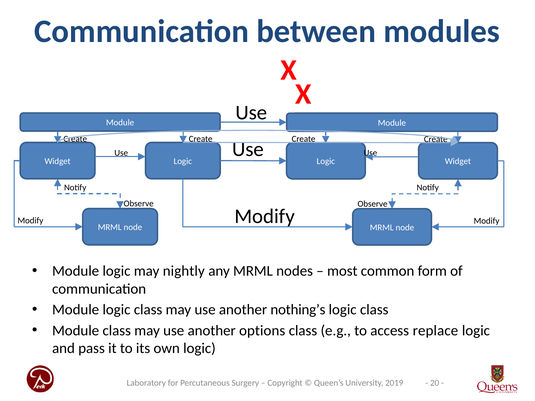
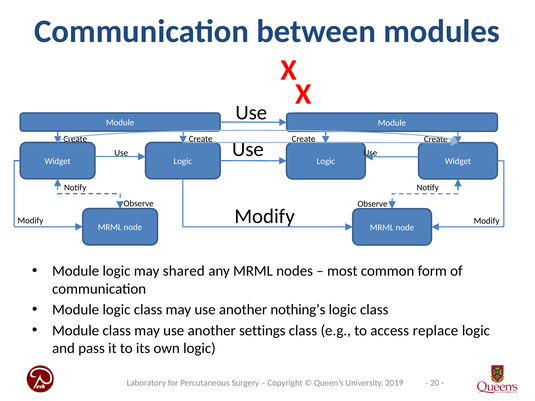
nightly: nightly -> shared
options: options -> settings
